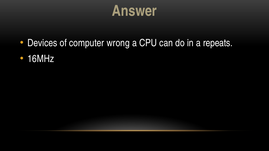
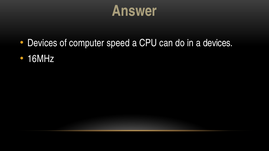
wrong: wrong -> speed
a repeats: repeats -> devices
